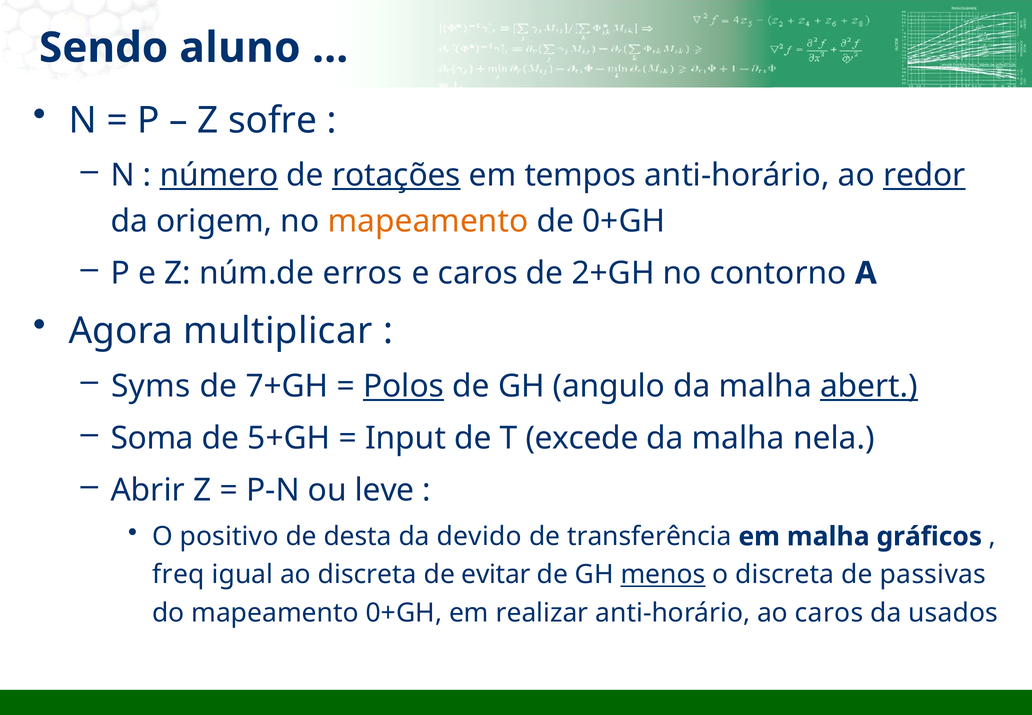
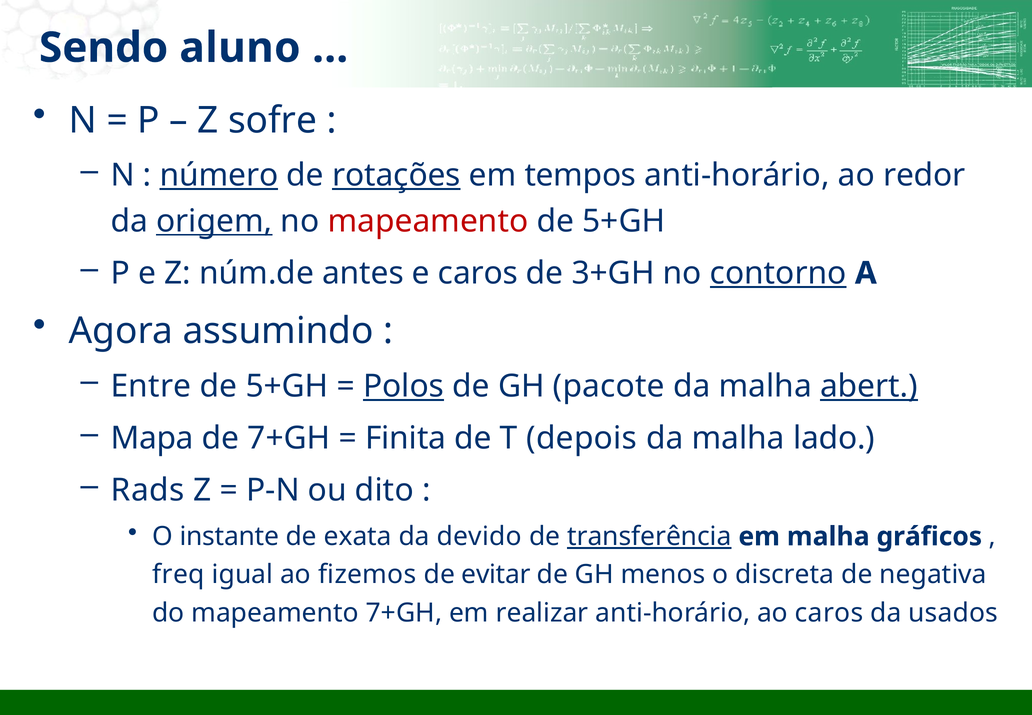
redor underline: present -> none
origem underline: none -> present
mapeamento at (428, 221) colour: orange -> red
0+GH at (624, 221): 0+GH -> 5+GH
erros: erros -> antes
2+GH: 2+GH -> 3+GH
contorno underline: none -> present
multiplicar: multiplicar -> assumindo
Syms: Syms -> Entre
7+GH at (287, 386): 7+GH -> 5+GH
angulo: angulo -> pacote
Soma: Soma -> Mapa
de 5+GH: 5+GH -> 7+GH
Input: Input -> Finita
excede: excede -> depois
nela: nela -> lado
Abrir: Abrir -> Rads
leve: leve -> dito
positivo: positivo -> instante
desta: desta -> exata
transferência underline: none -> present
ao discreta: discreta -> fizemos
menos underline: present -> none
passivas: passivas -> negativa
mapeamento 0+GH: 0+GH -> 7+GH
